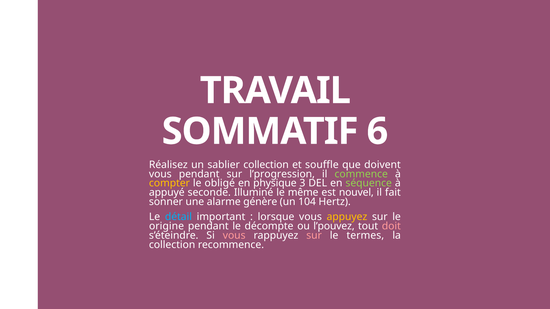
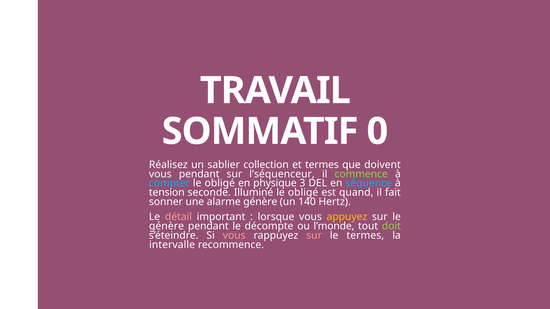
6: 6 -> 0
et souffle: souffle -> termes
l’progression: l’progression -> l’séquenceur
compter colour: yellow -> light blue
séquence colour: light green -> light blue
appuyé: appuyé -> tension
même at (303, 193): même -> obligé
nouvel: nouvel -> quand
104: 104 -> 140
détail colour: light blue -> pink
origine at (167, 226): origine -> génère
l’pouvez: l’pouvez -> l’monde
doit colour: pink -> light green
collection at (172, 245): collection -> intervalle
